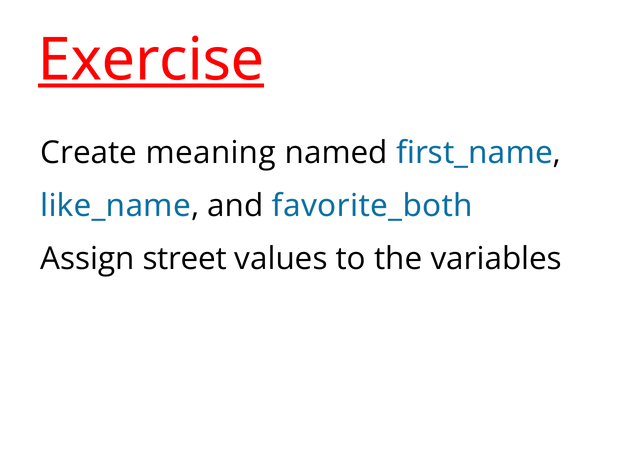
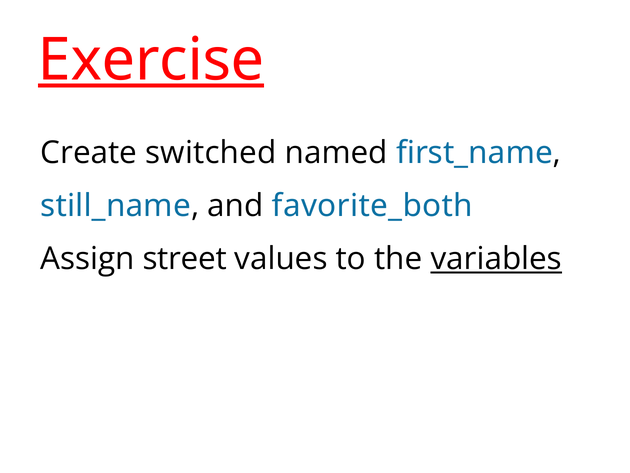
meaning: meaning -> switched
like_name: like_name -> still_name
variables underline: none -> present
